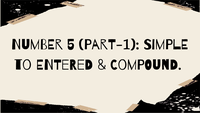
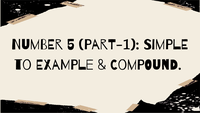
Entered: Entered -> Example
